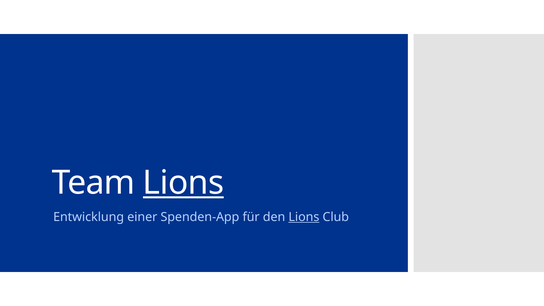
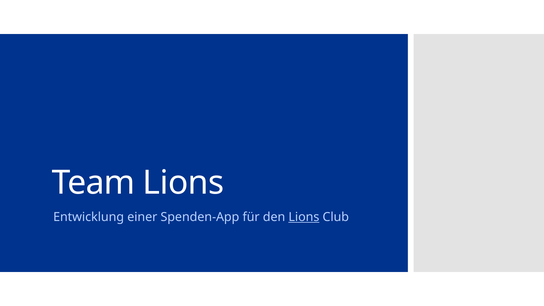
Lions at (183, 183) underline: present -> none
